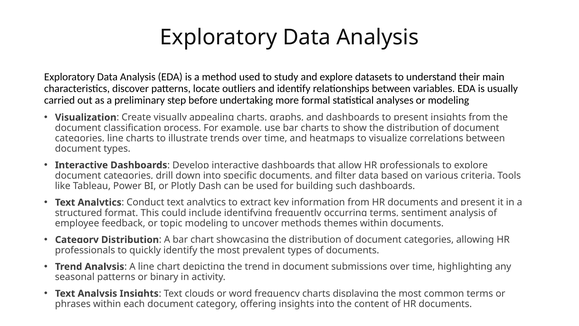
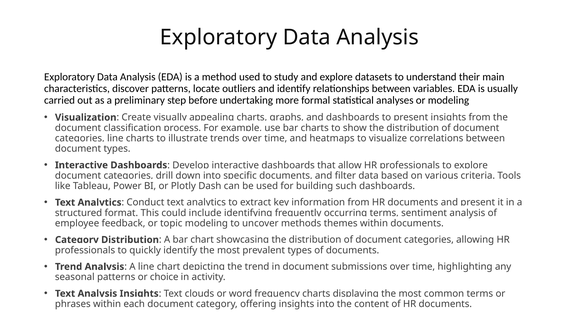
binary: binary -> choice
